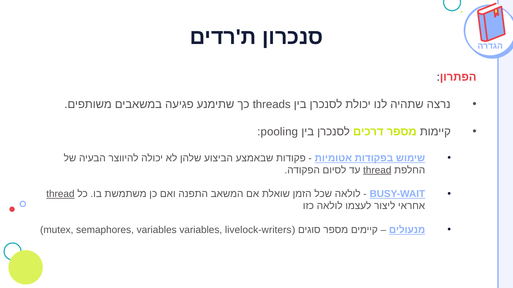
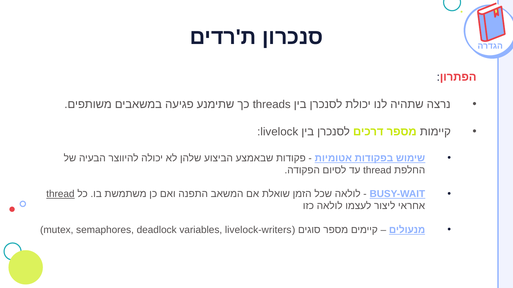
pooling: pooling -> livelock
thread at (377, 170) underline: present -> none
semaphores variables: variables -> deadlock
